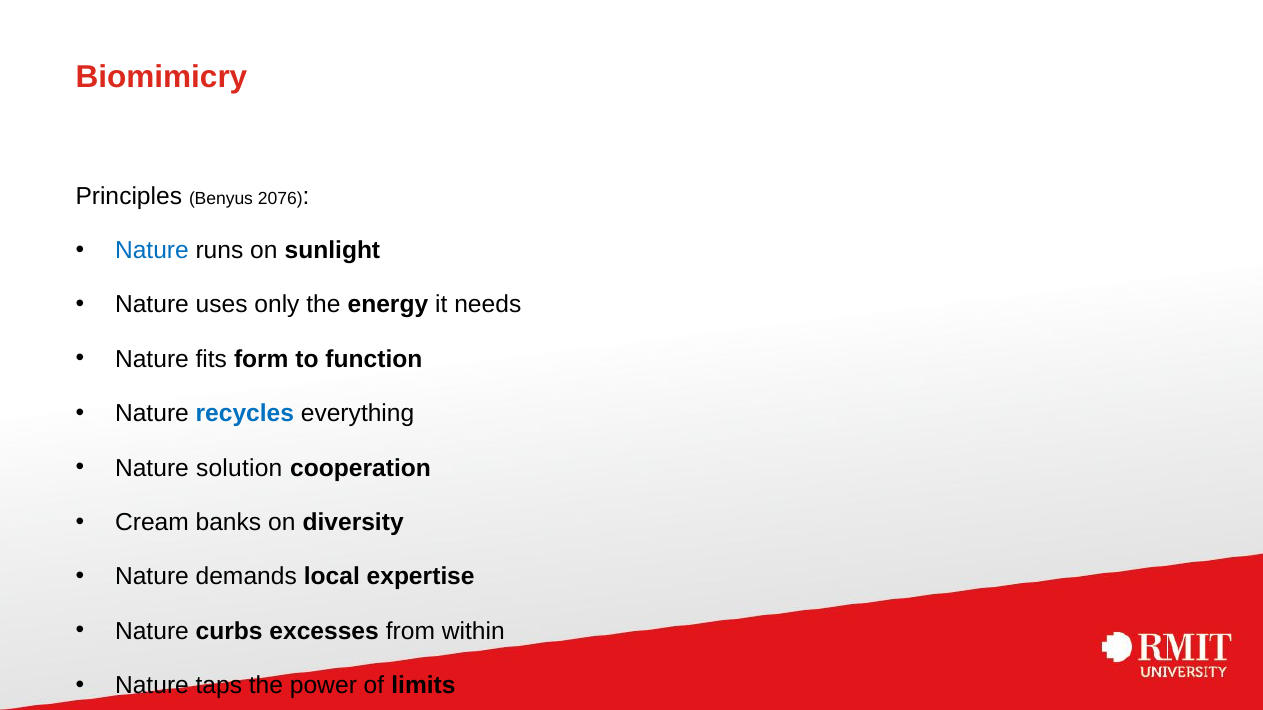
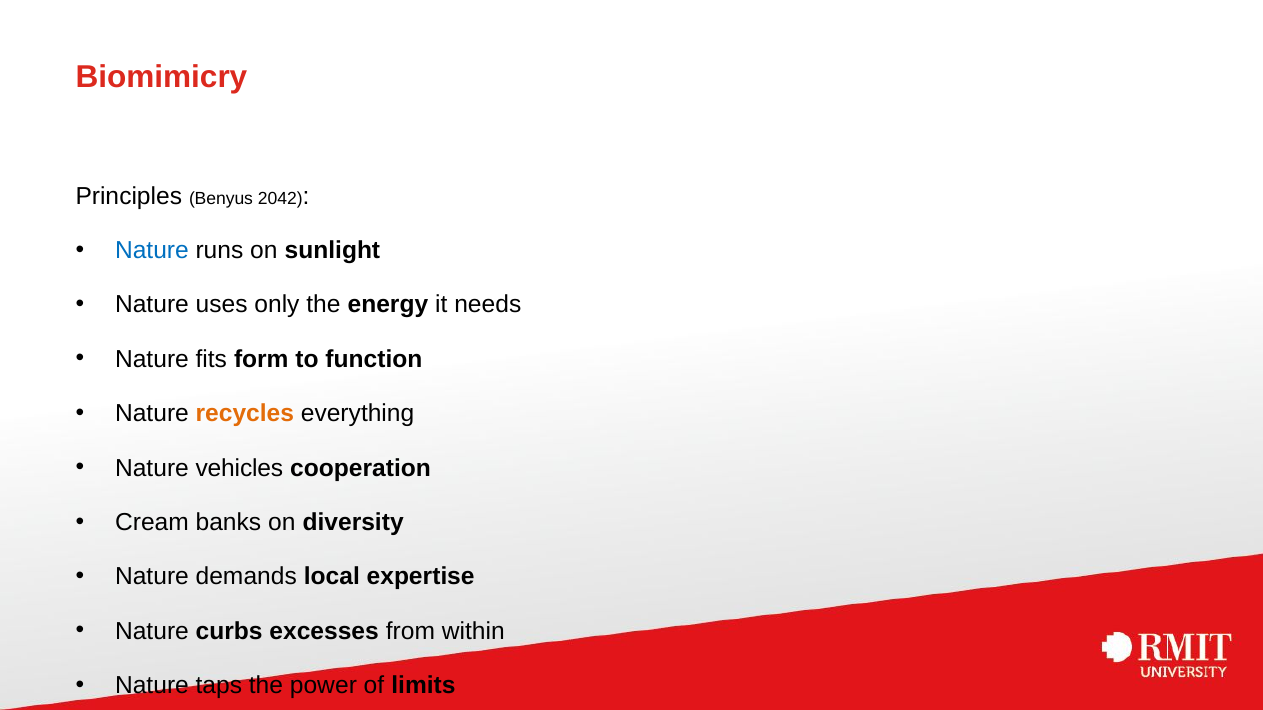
2076: 2076 -> 2042
recycles colour: blue -> orange
solution: solution -> vehicles
